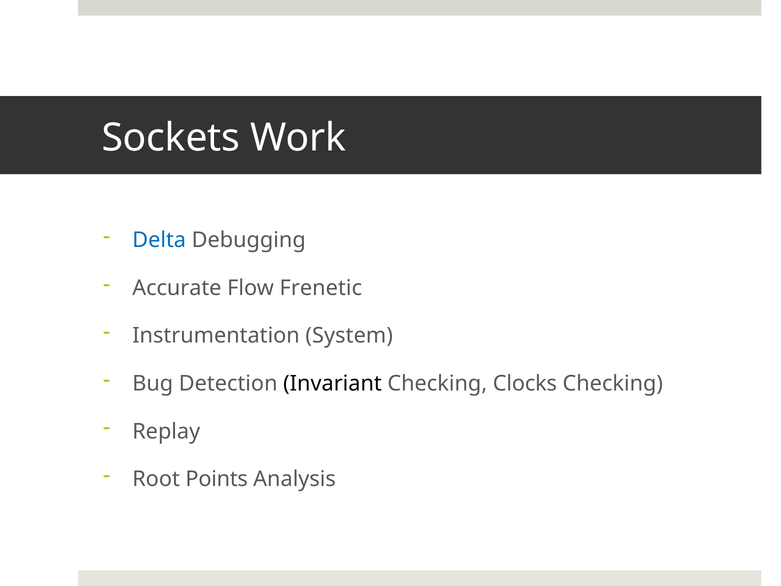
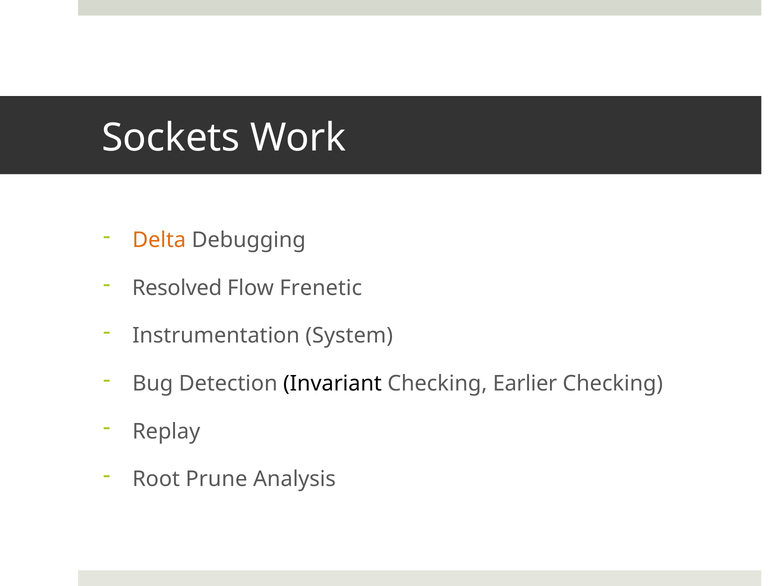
Delta colour: blue -> orange
Accurate: Accurate -> Resolved
Clocks: Clocks -> Earlier
Points: Points -> Prune
